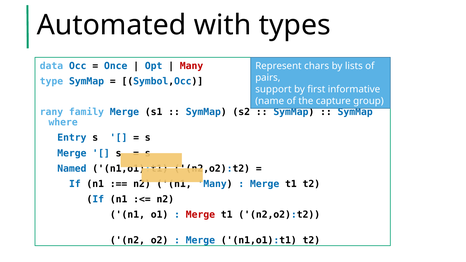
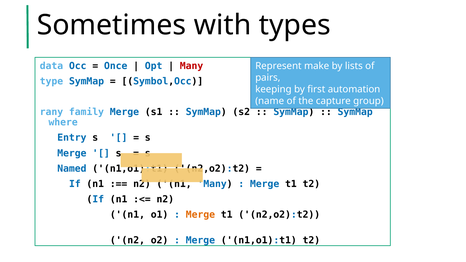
Automated: Automated -> Sometimes
chars: chars -> make
support: support -> keeping
informative: informative -> automation
Merge at (200, 215) colour: red -> orange
